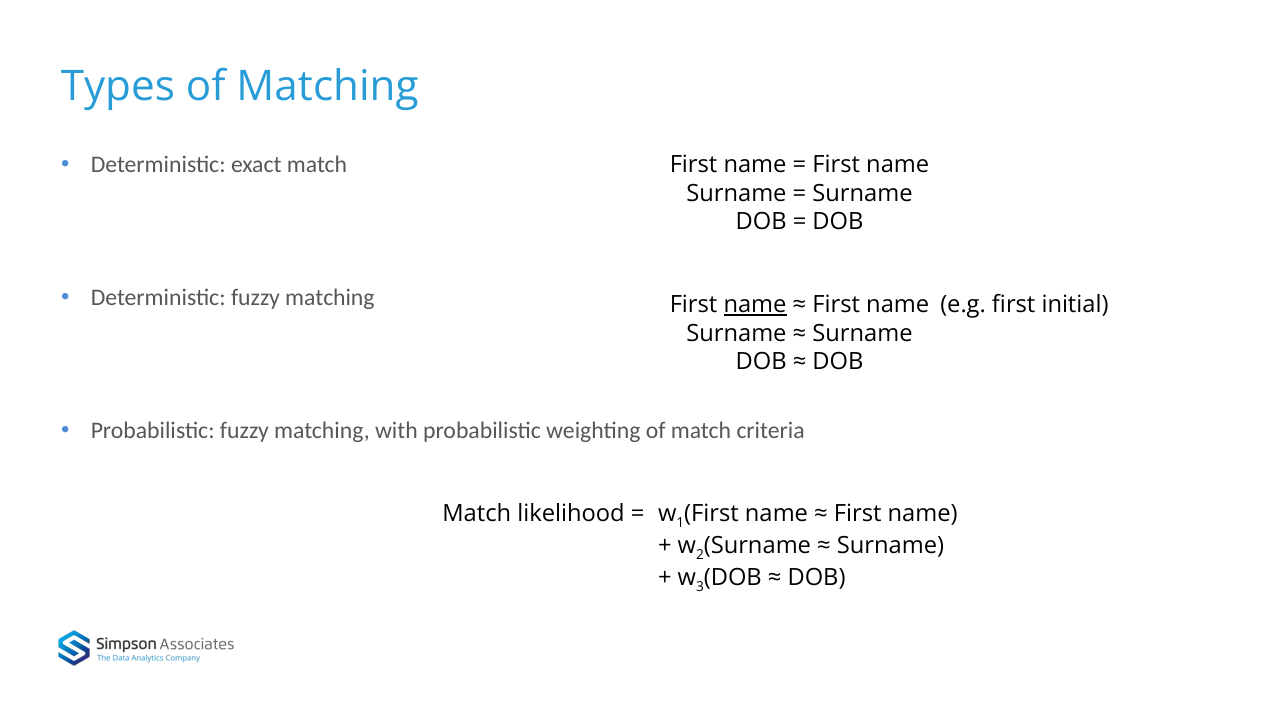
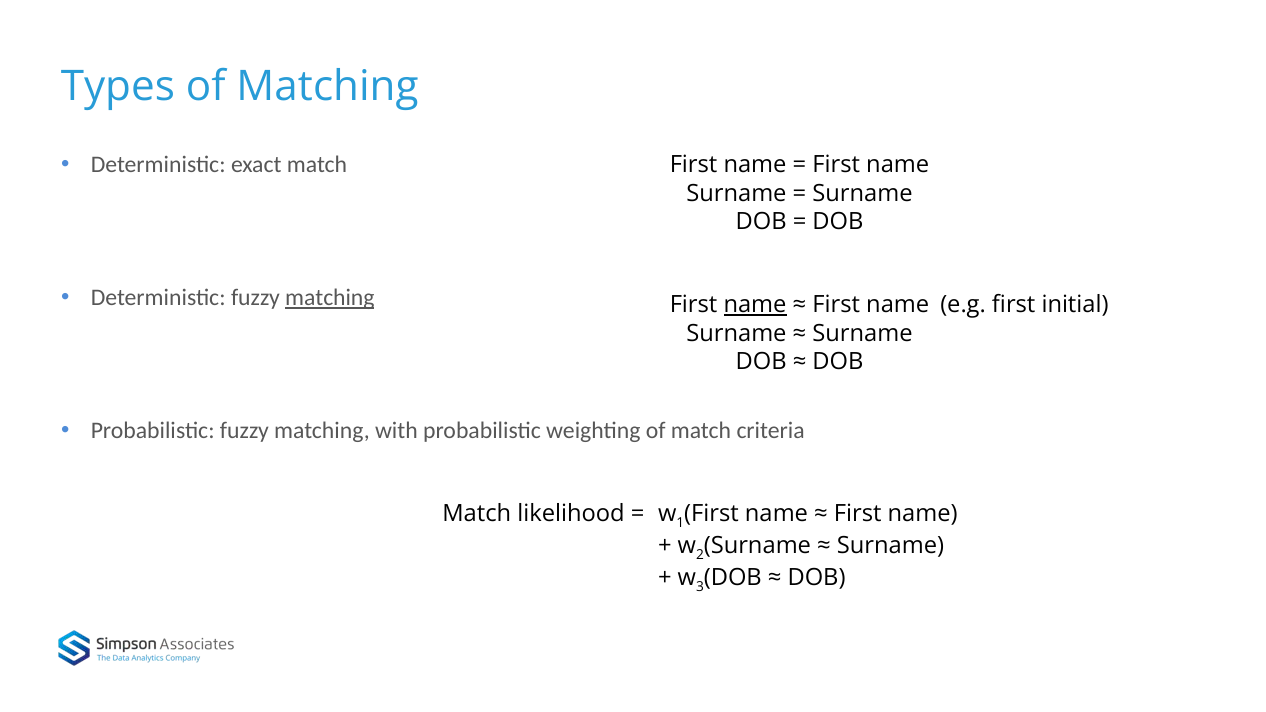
matching at (330, 298) underline: none -> present
